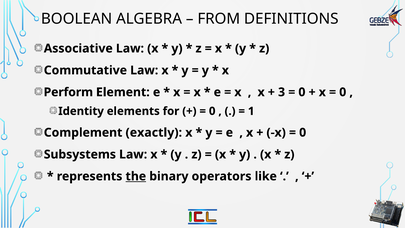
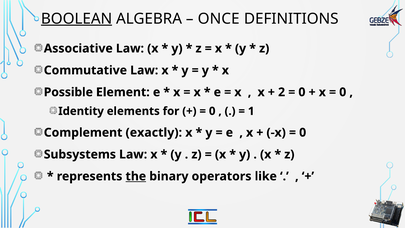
BOOLEAN underline: none -> present
FROM: FROM -> ONCE
Perform: Perform -> Possible
3: 3 -> 2
